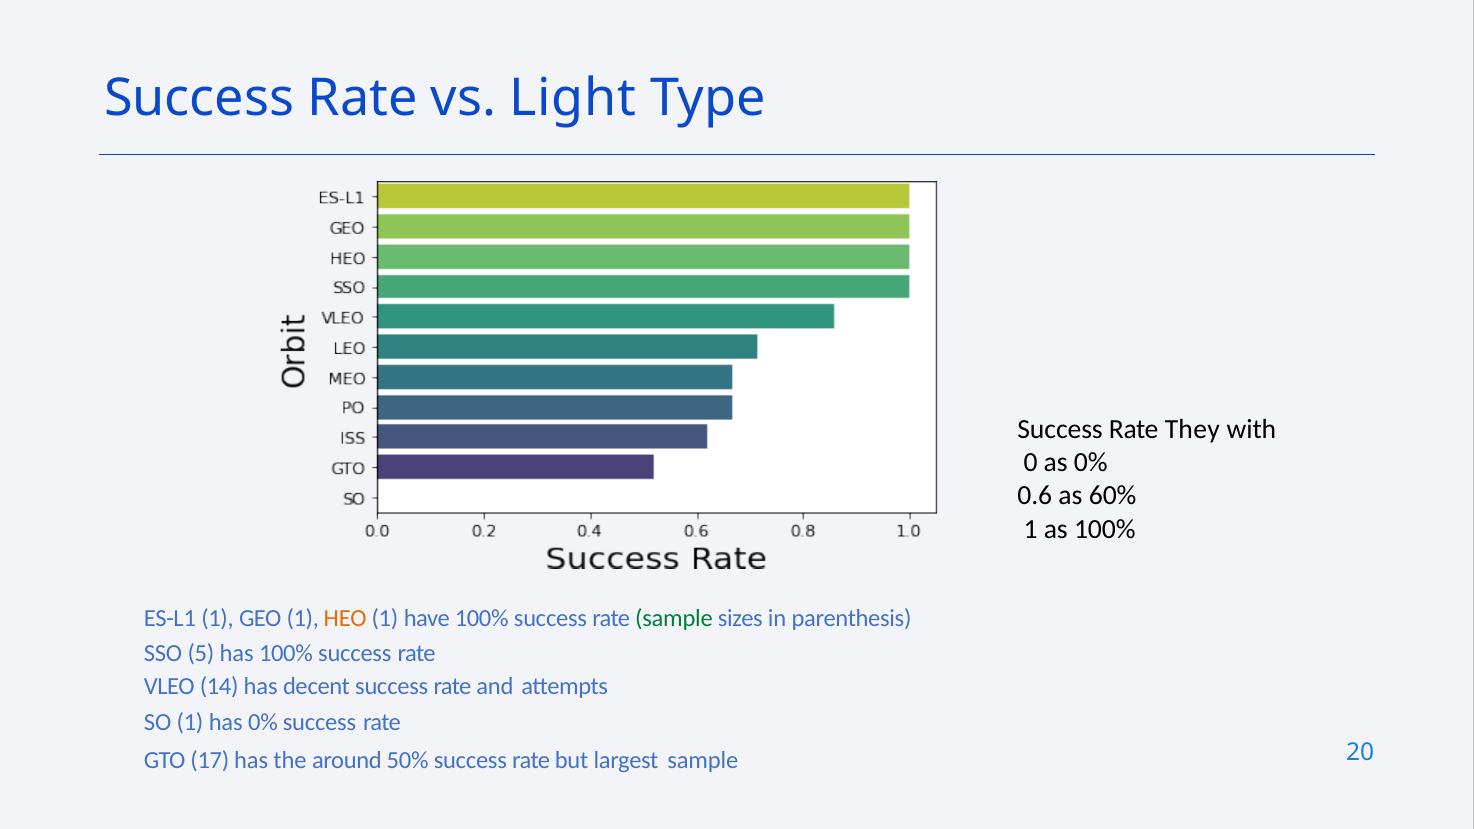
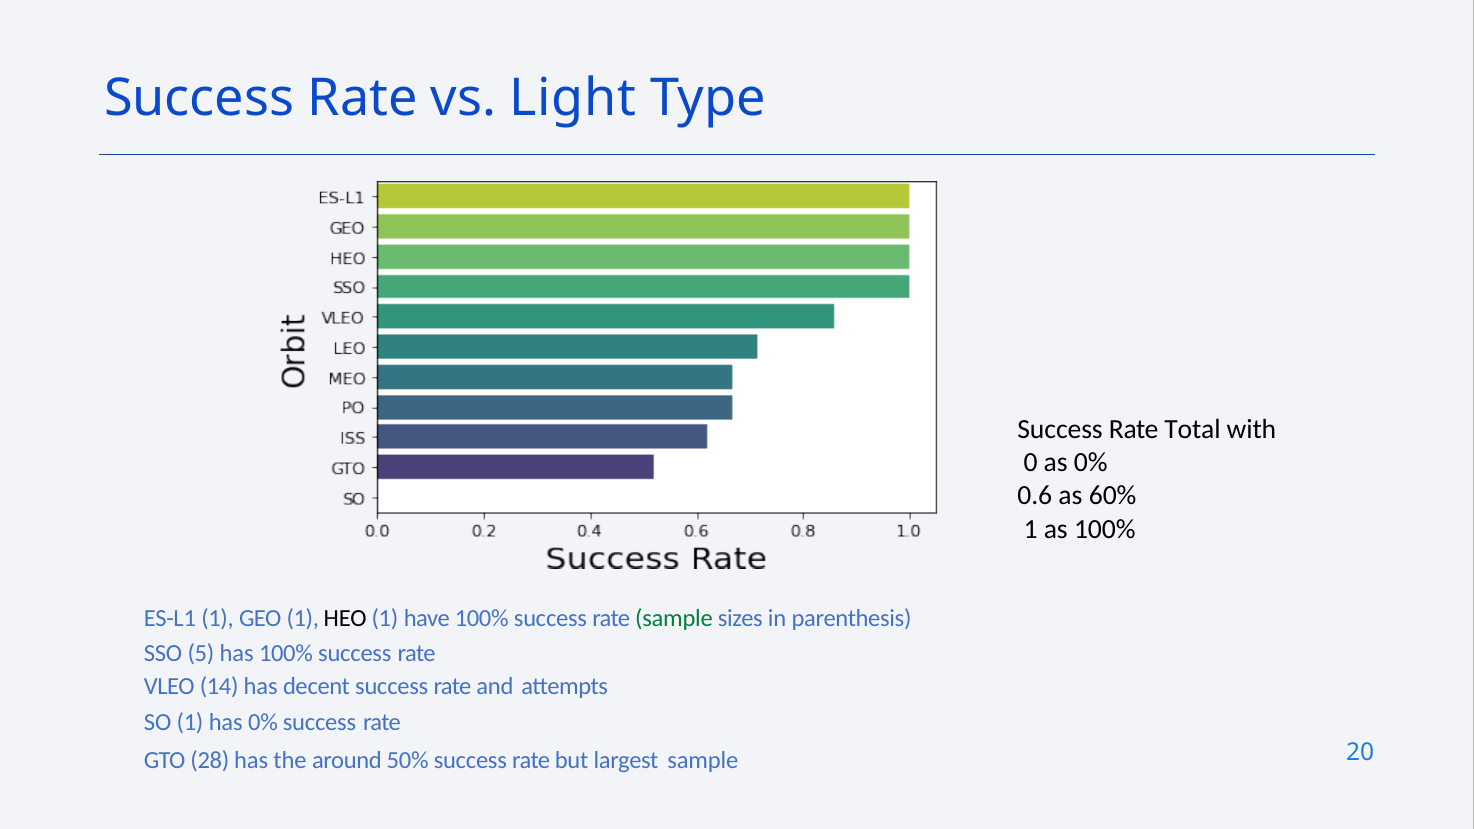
They: They -> Total
HEO colour: orange -> black
17: 17 -> 28
